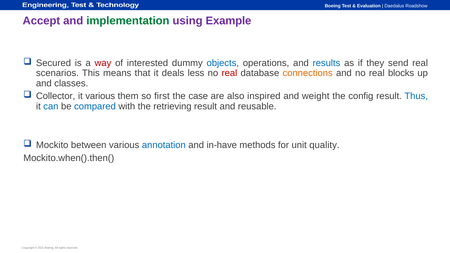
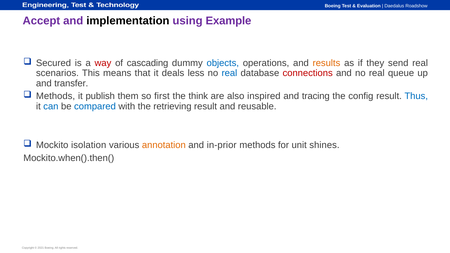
implementation colour: green -> black
interested: interested -> cascading
results colour: blue -> orange
real at (229, 73) colour: red -> blue
connections colour: orange -> red
blocks: blocks -> queue
classes: classes -> transfer
Collector at (56, 96): Collector -> Methods
it various: various -> publish
case: case -> think
weight: weight -> tracing
between: between -> isolation
annotation colour: blue -> orange
in-have: in-have -> in-prior
quality: quality -> shines
